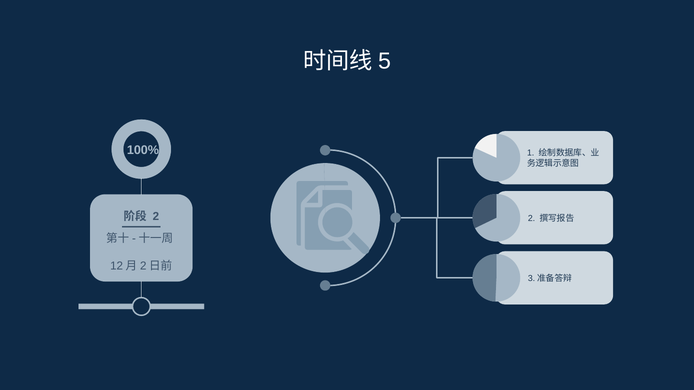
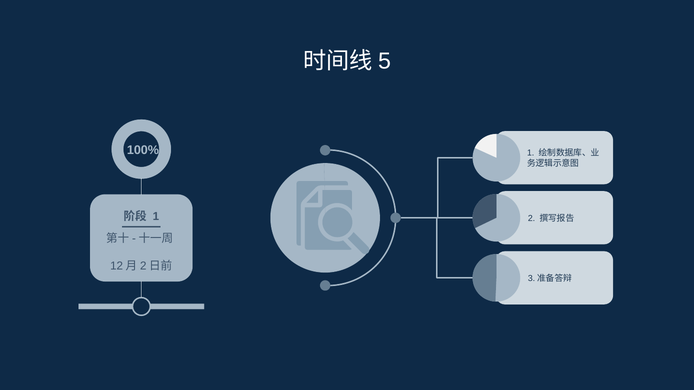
2 at (156, 217): 2 -> 1
